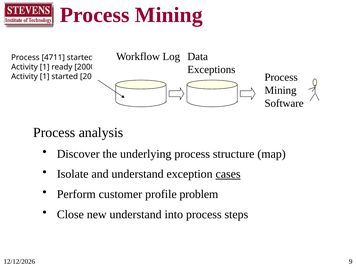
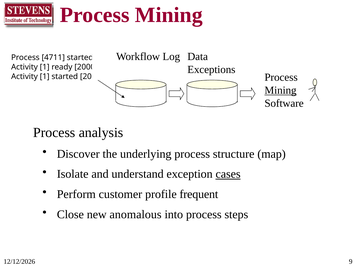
Mining at (281, 90) underline: none -> present
problem: problem -> frequent
new understand: understand -> anomalous
